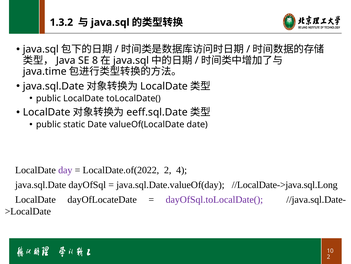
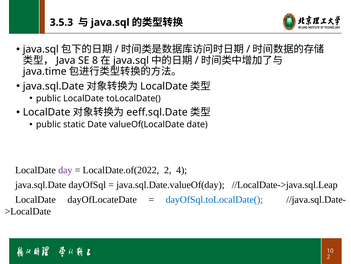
1.3.2: 1.3.2 -> 3.5.3
//LocalDate->java.sql.Long: //LocalDate->java.sql.Long -> //LocalDate->java.sql.Leap
dayOfSql.toLocalDate( colour: purple -> blue
